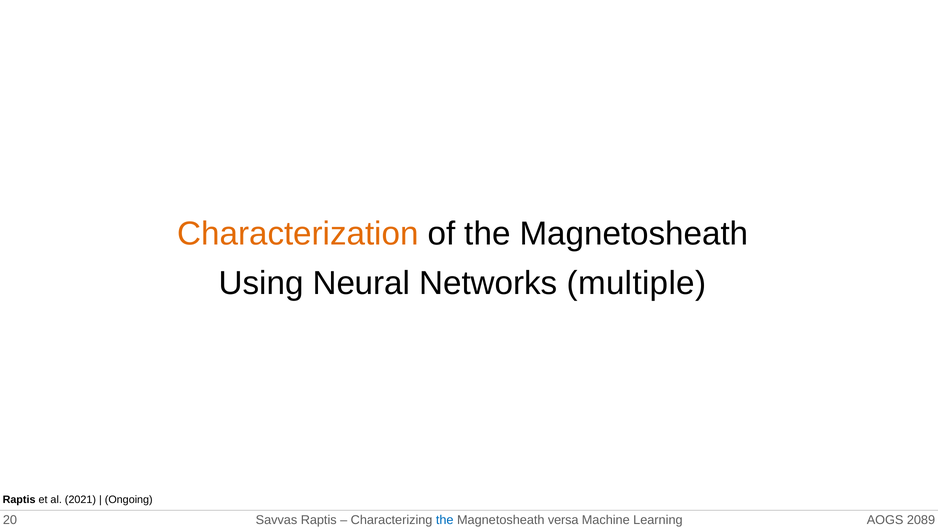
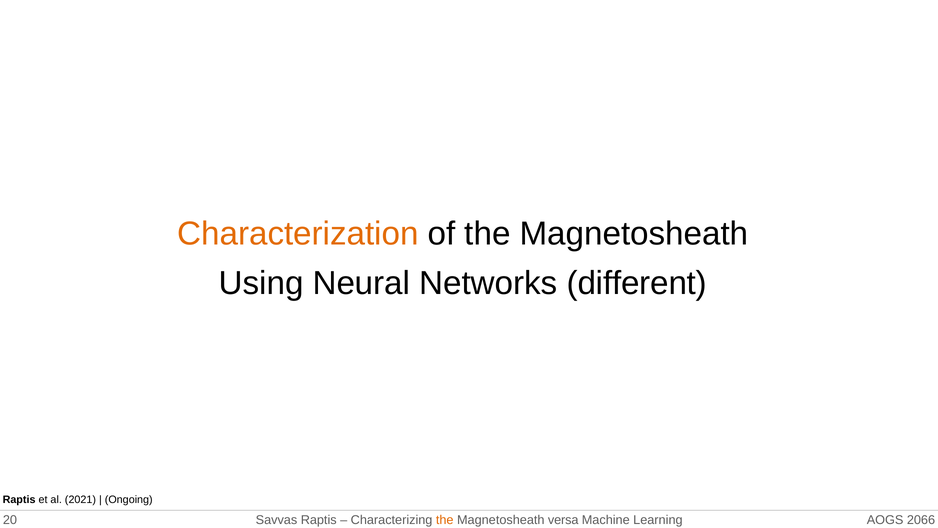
multiple: multiple -> different
the at (445, 520) colour: blue -> orange
2089: 2089 -> 2066
